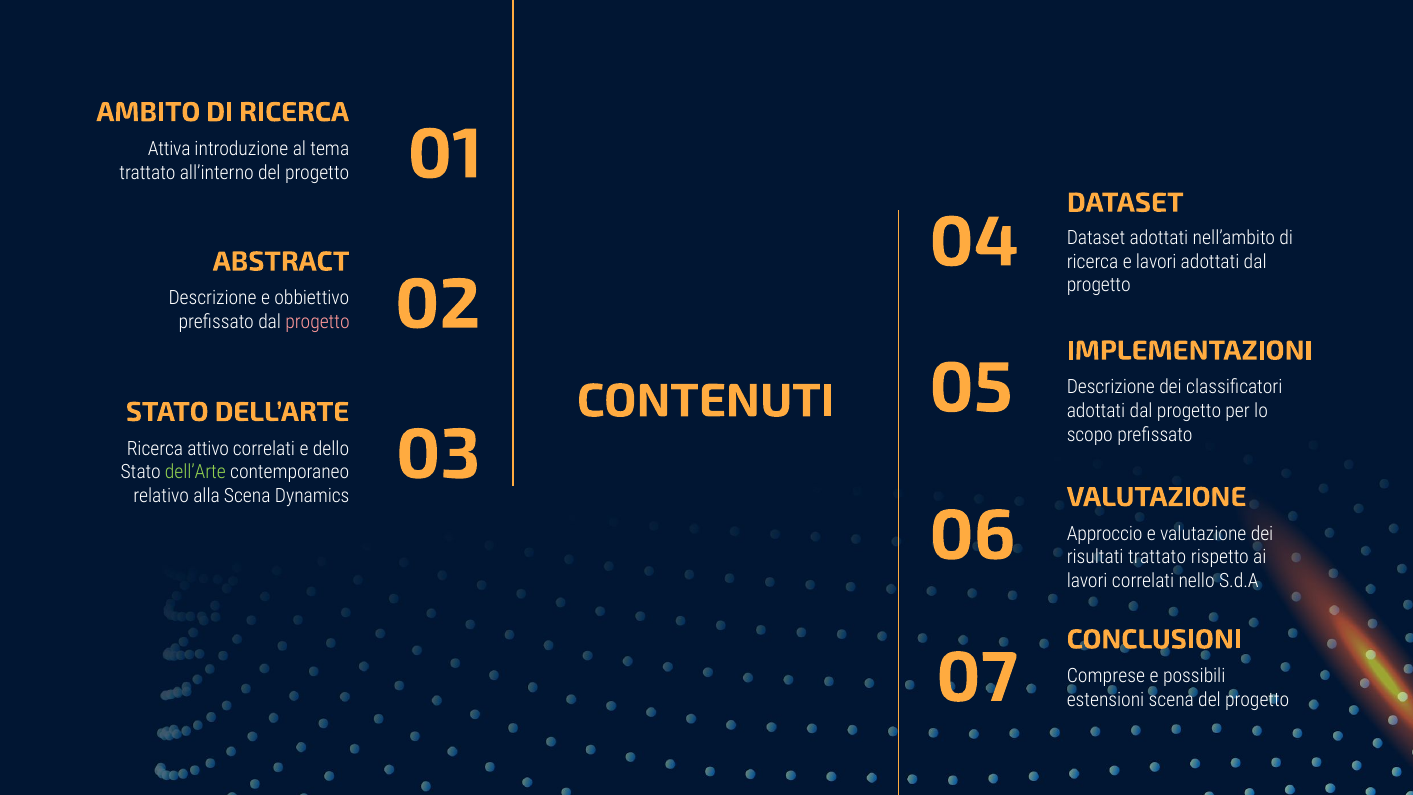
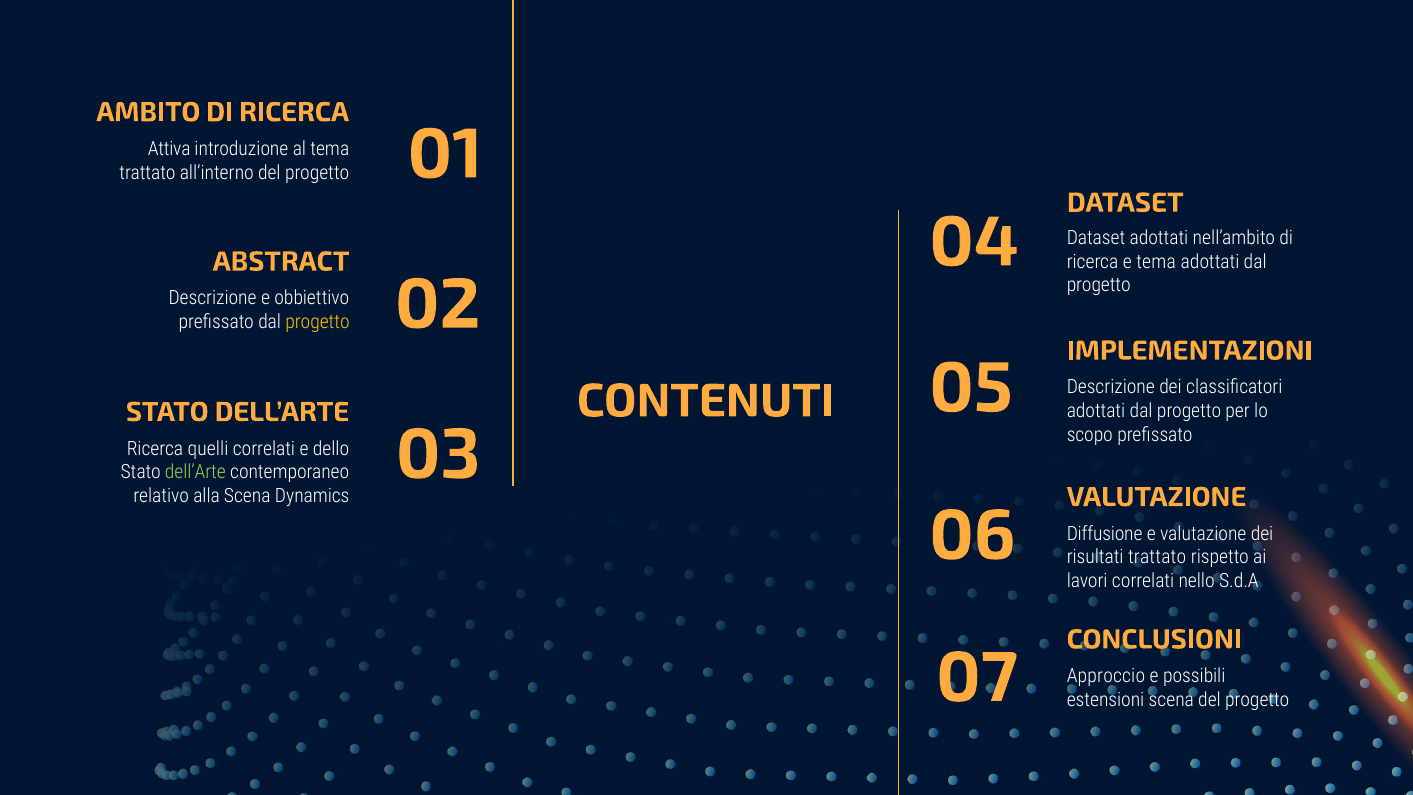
e lavori: lavori -> tema
progetto at (318, 322) colour: pink -> yellow
attivo: attivo -> quelli
Approccio: Approccio -> Diffusione
Comprese: Comprese -> Approccio
